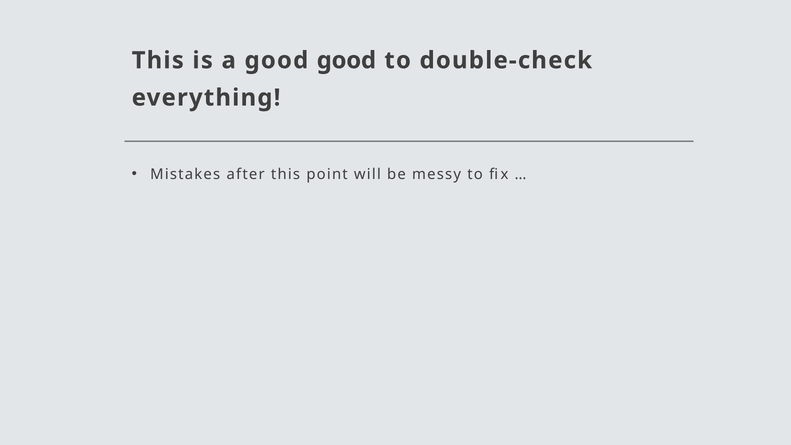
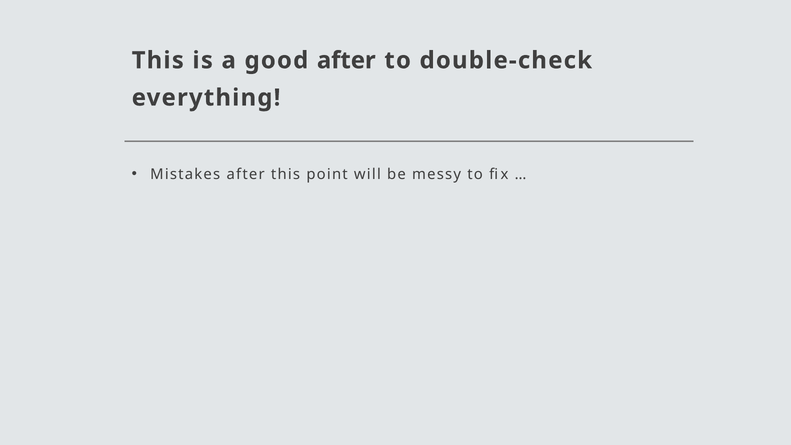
good good: good -> after
